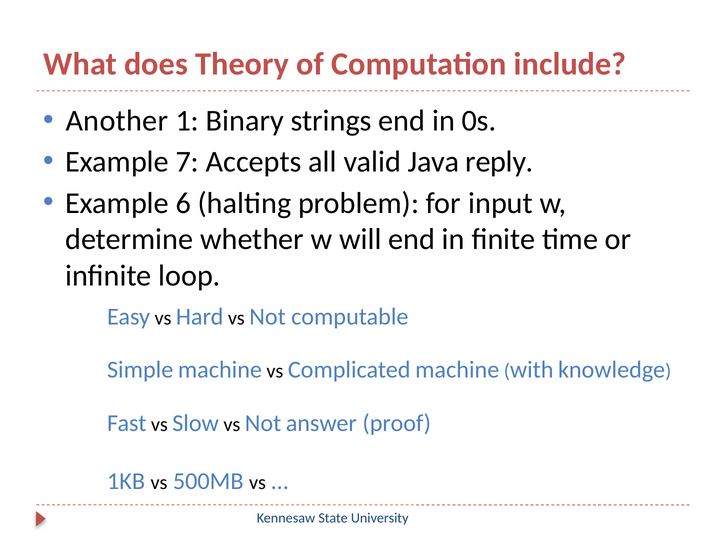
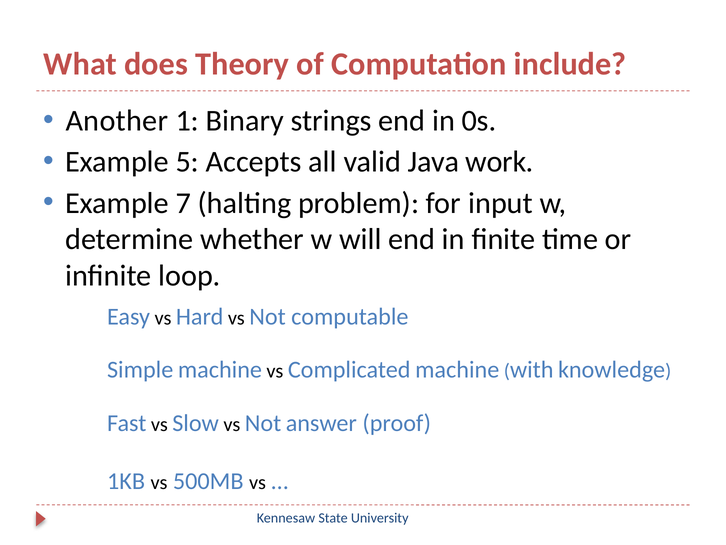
7: 7 -> 5
reply: reply -> work
6: 6 -> 7
